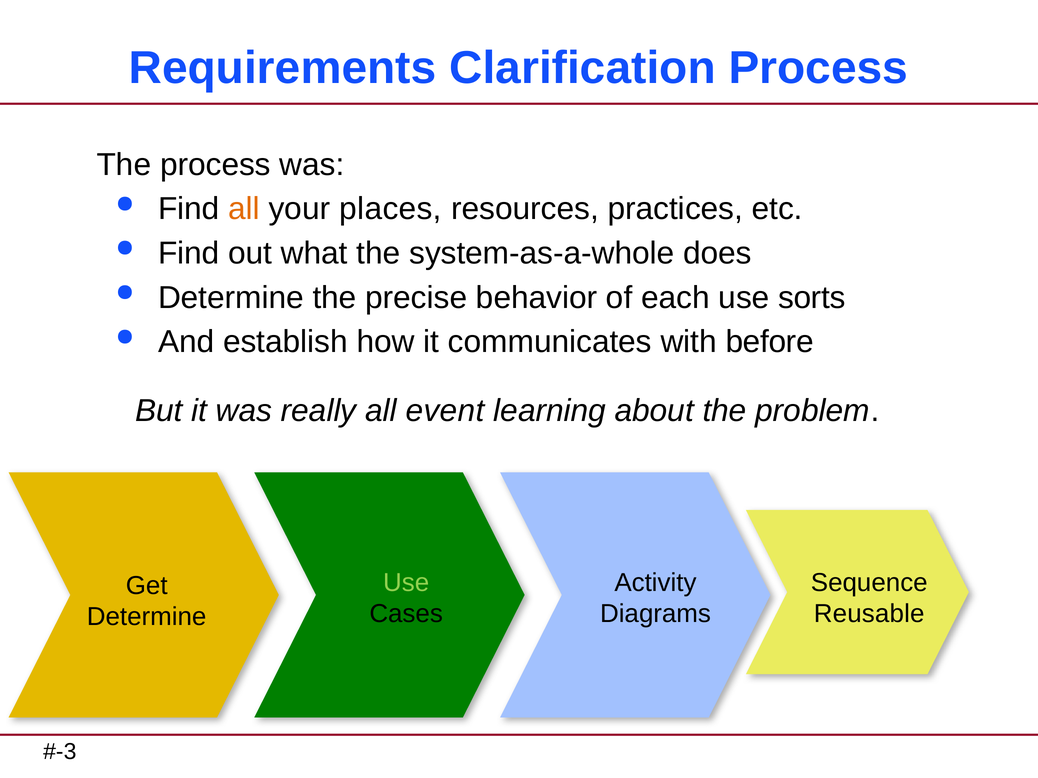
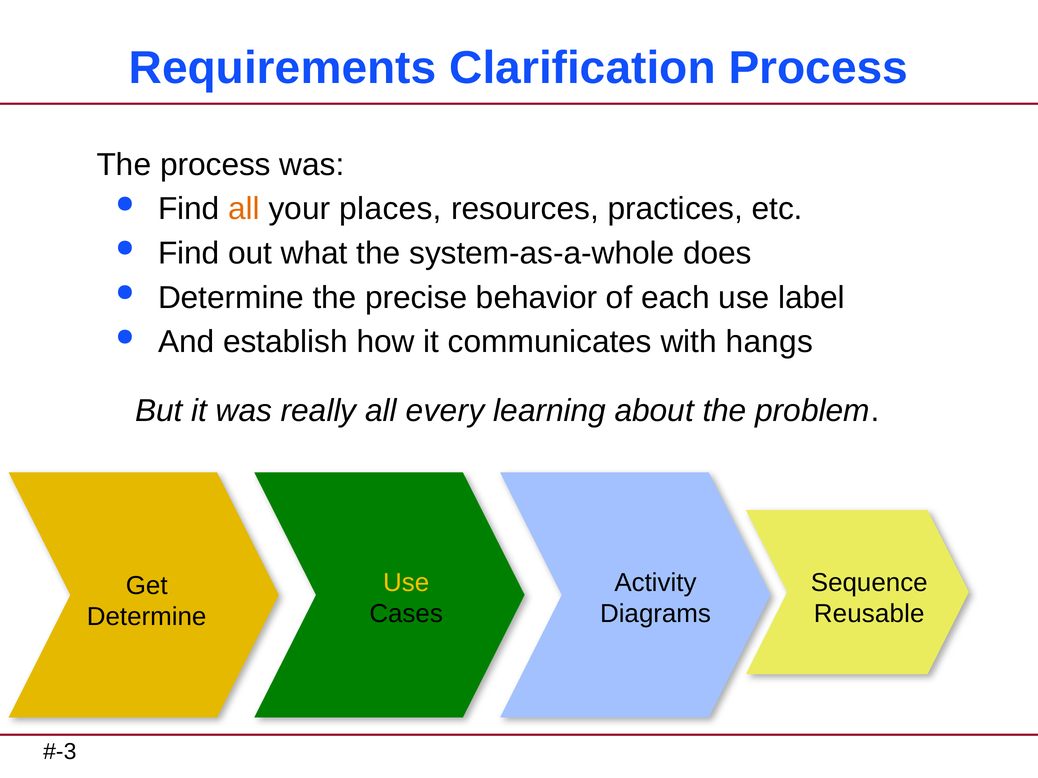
sorts: sorts -> label
before: before -> hangs
event: event -> every
Use at (406, 583) colour: light green -> yellow
